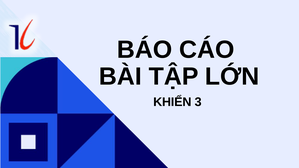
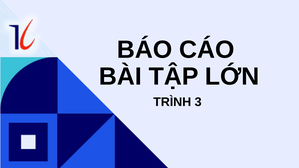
KHIỂN: KHIỂN -> TRÌNH
